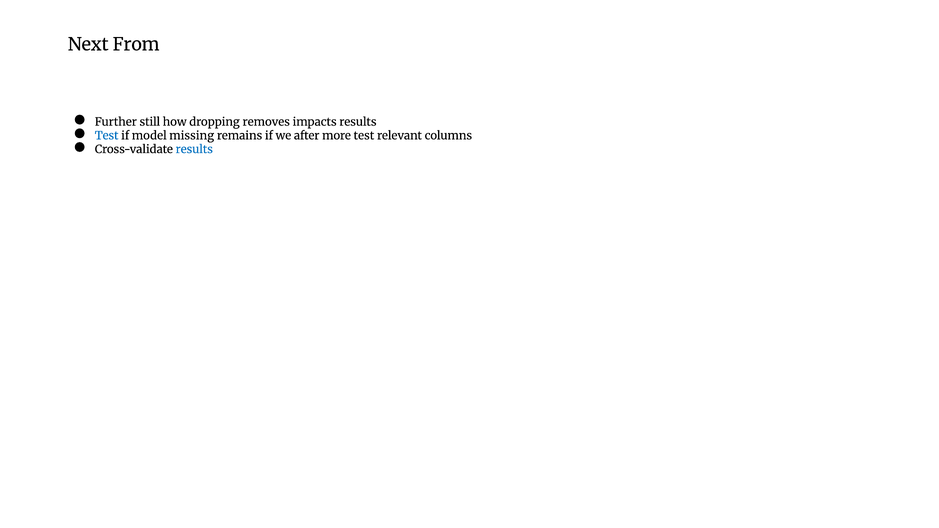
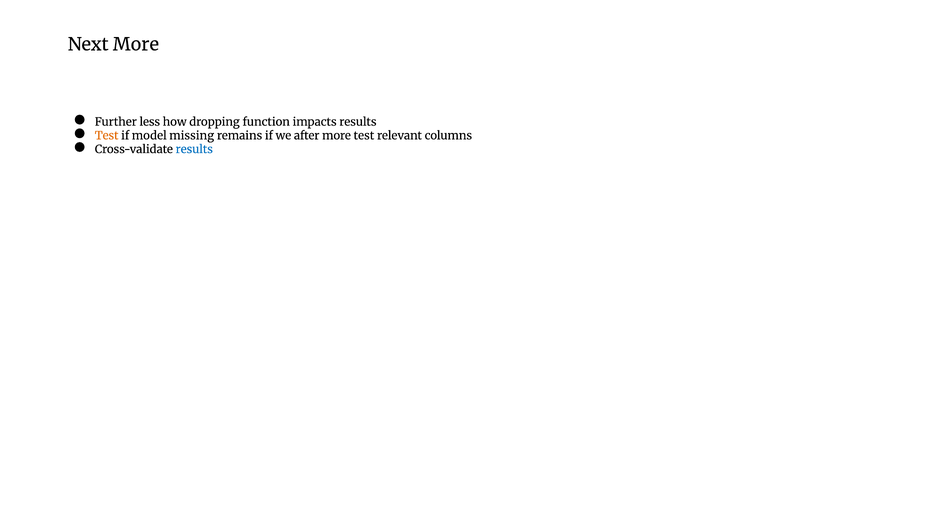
Next From: From -> More
still: still -> less
removes: removes -> function
Test at (107, 136) colour: blue -> orange
